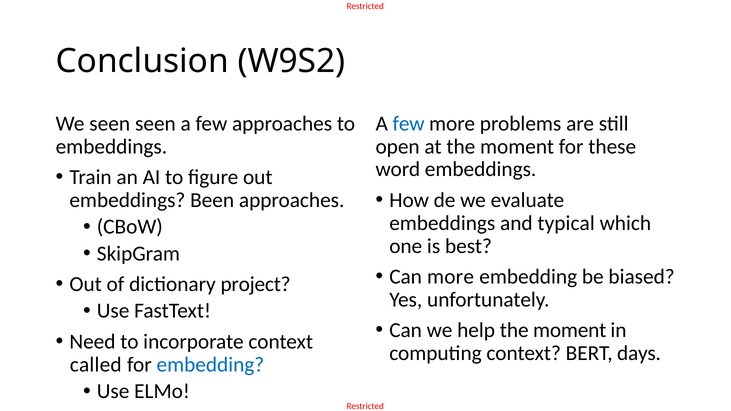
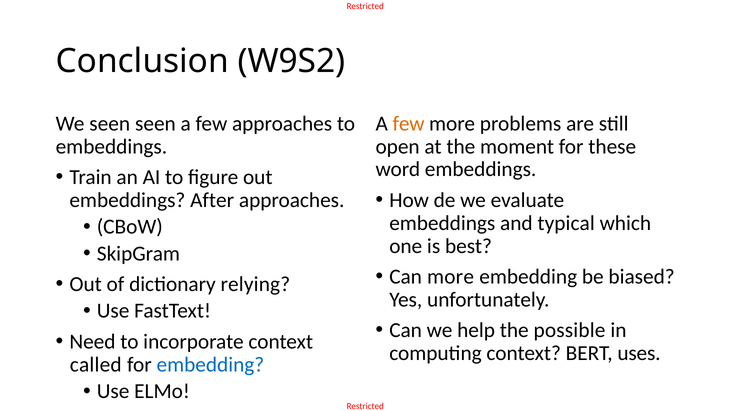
few at (409, 124) colour: blue -> orange
Been: Been -> After
project: project -> relying
help the moment: moment -> possible
days: days -> uses
